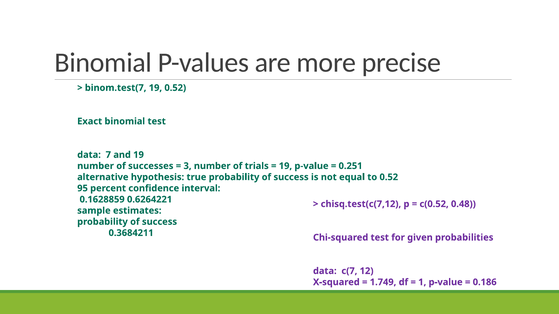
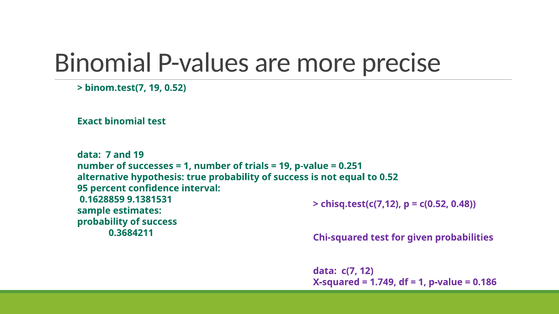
3 at (188, 166): 3 -> 1
0.6264221: 0.6264221 -> 9.1381531
